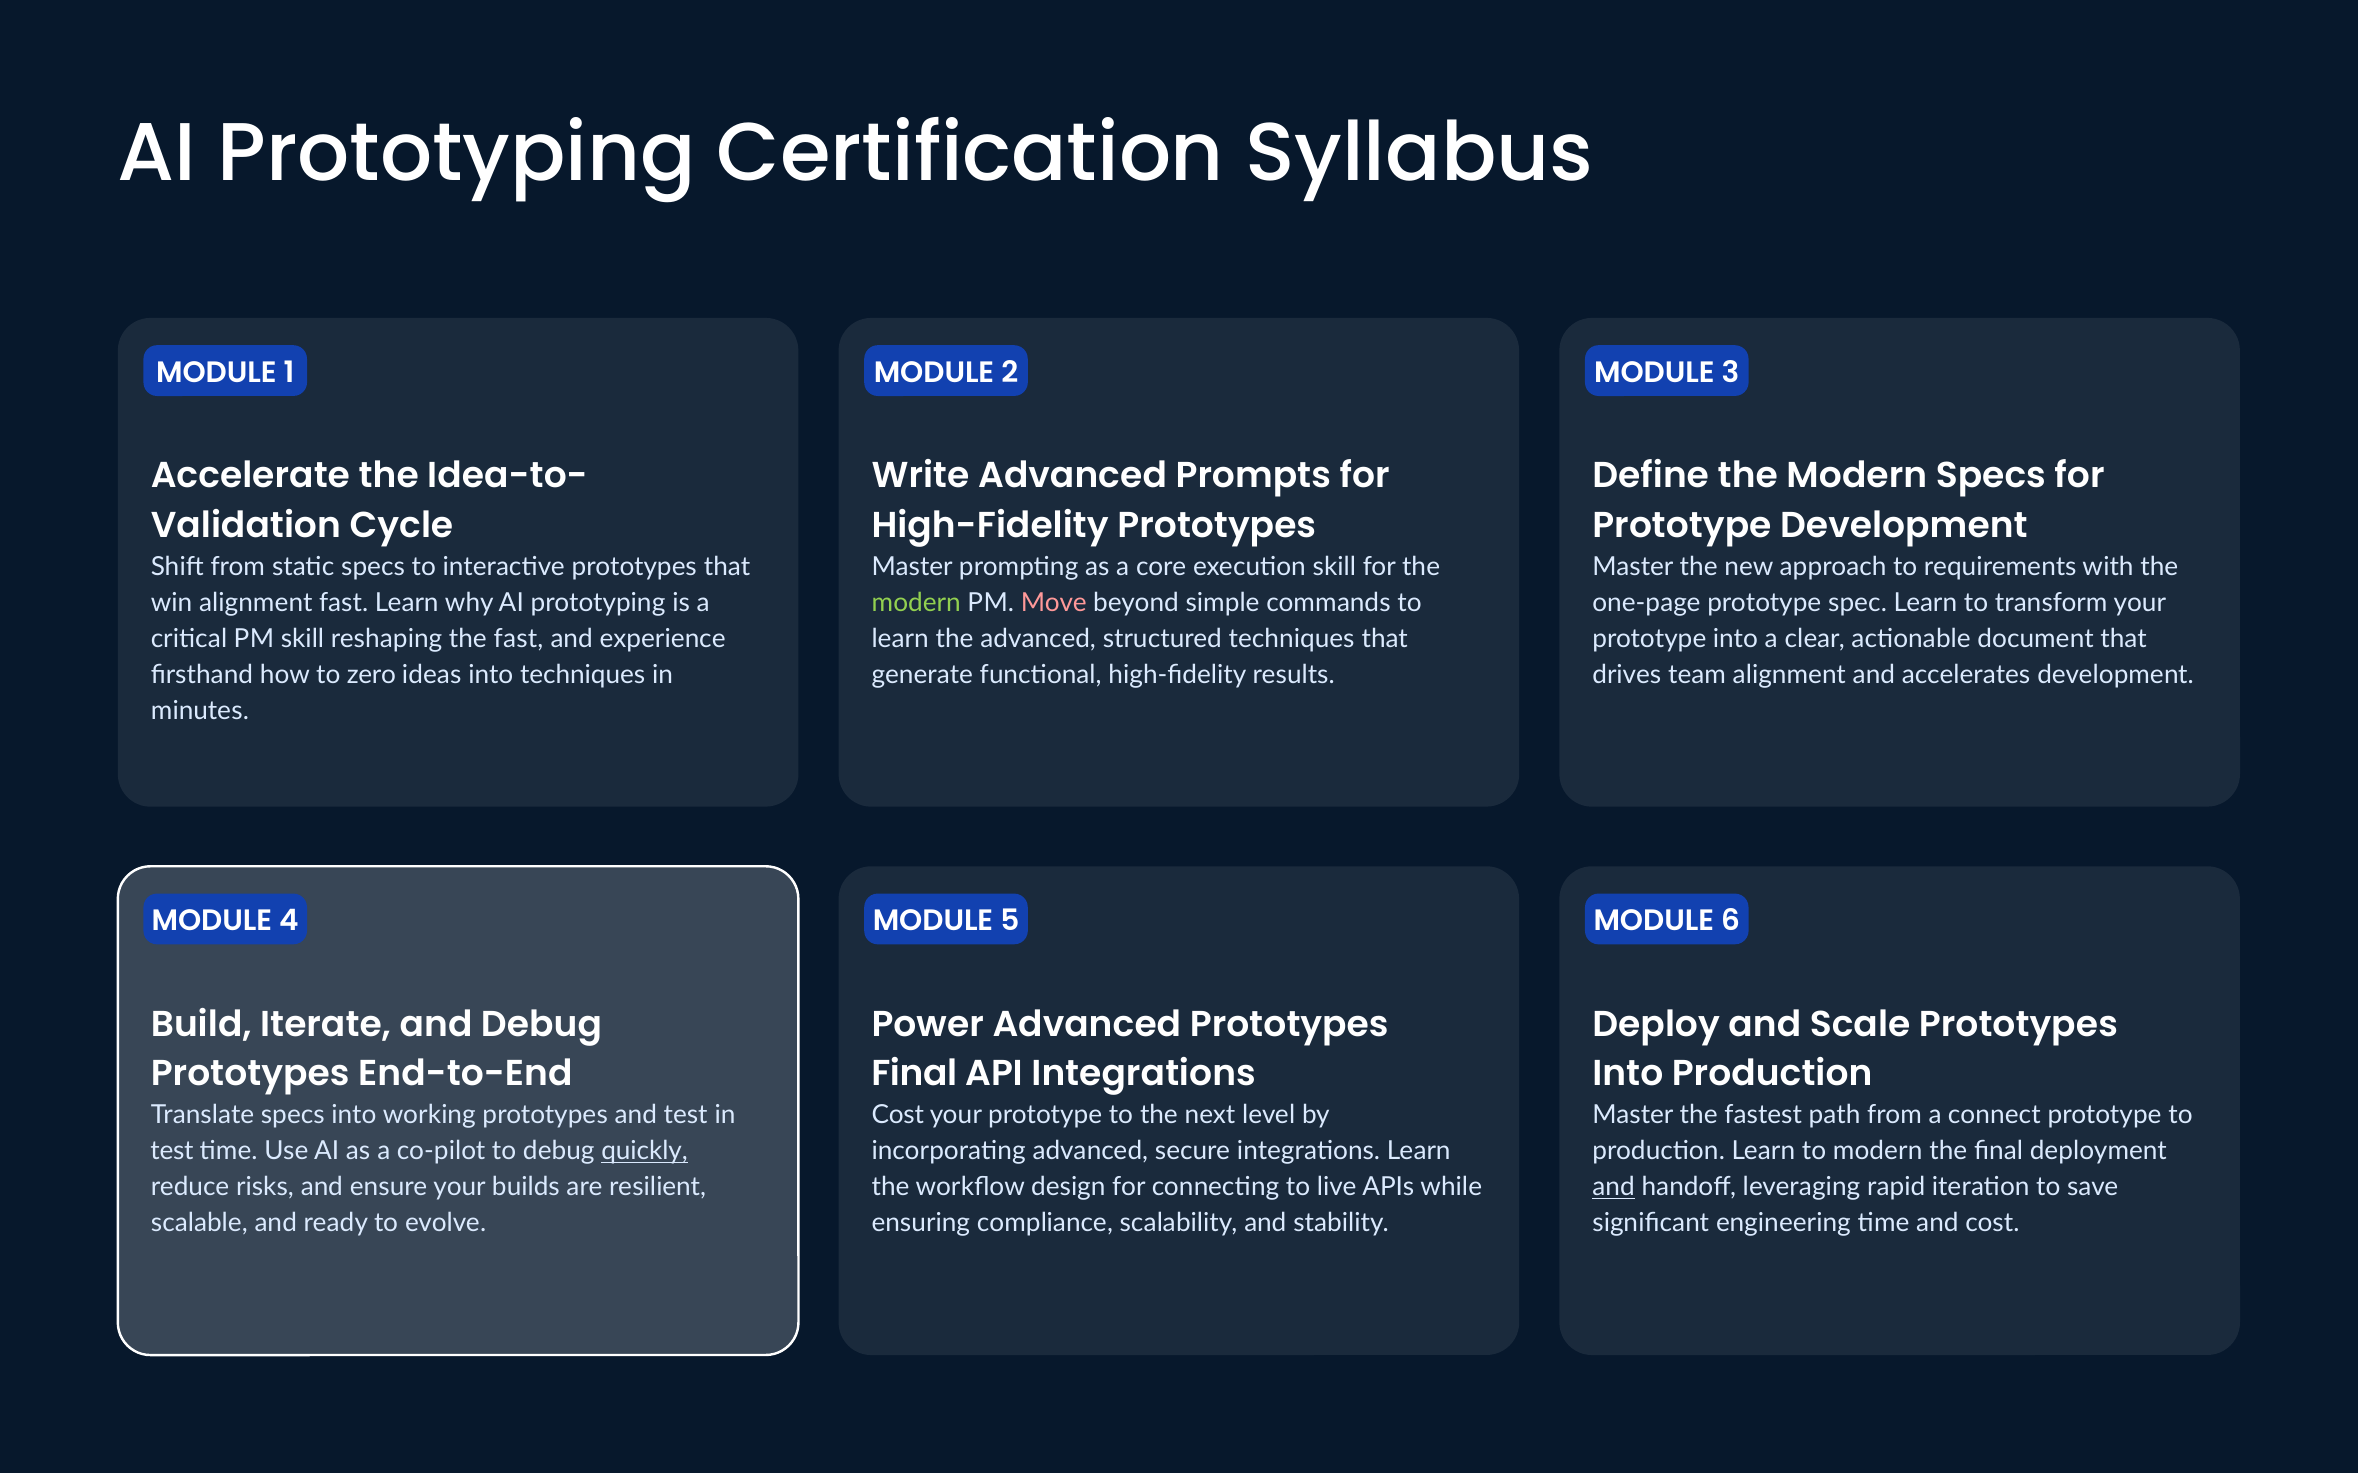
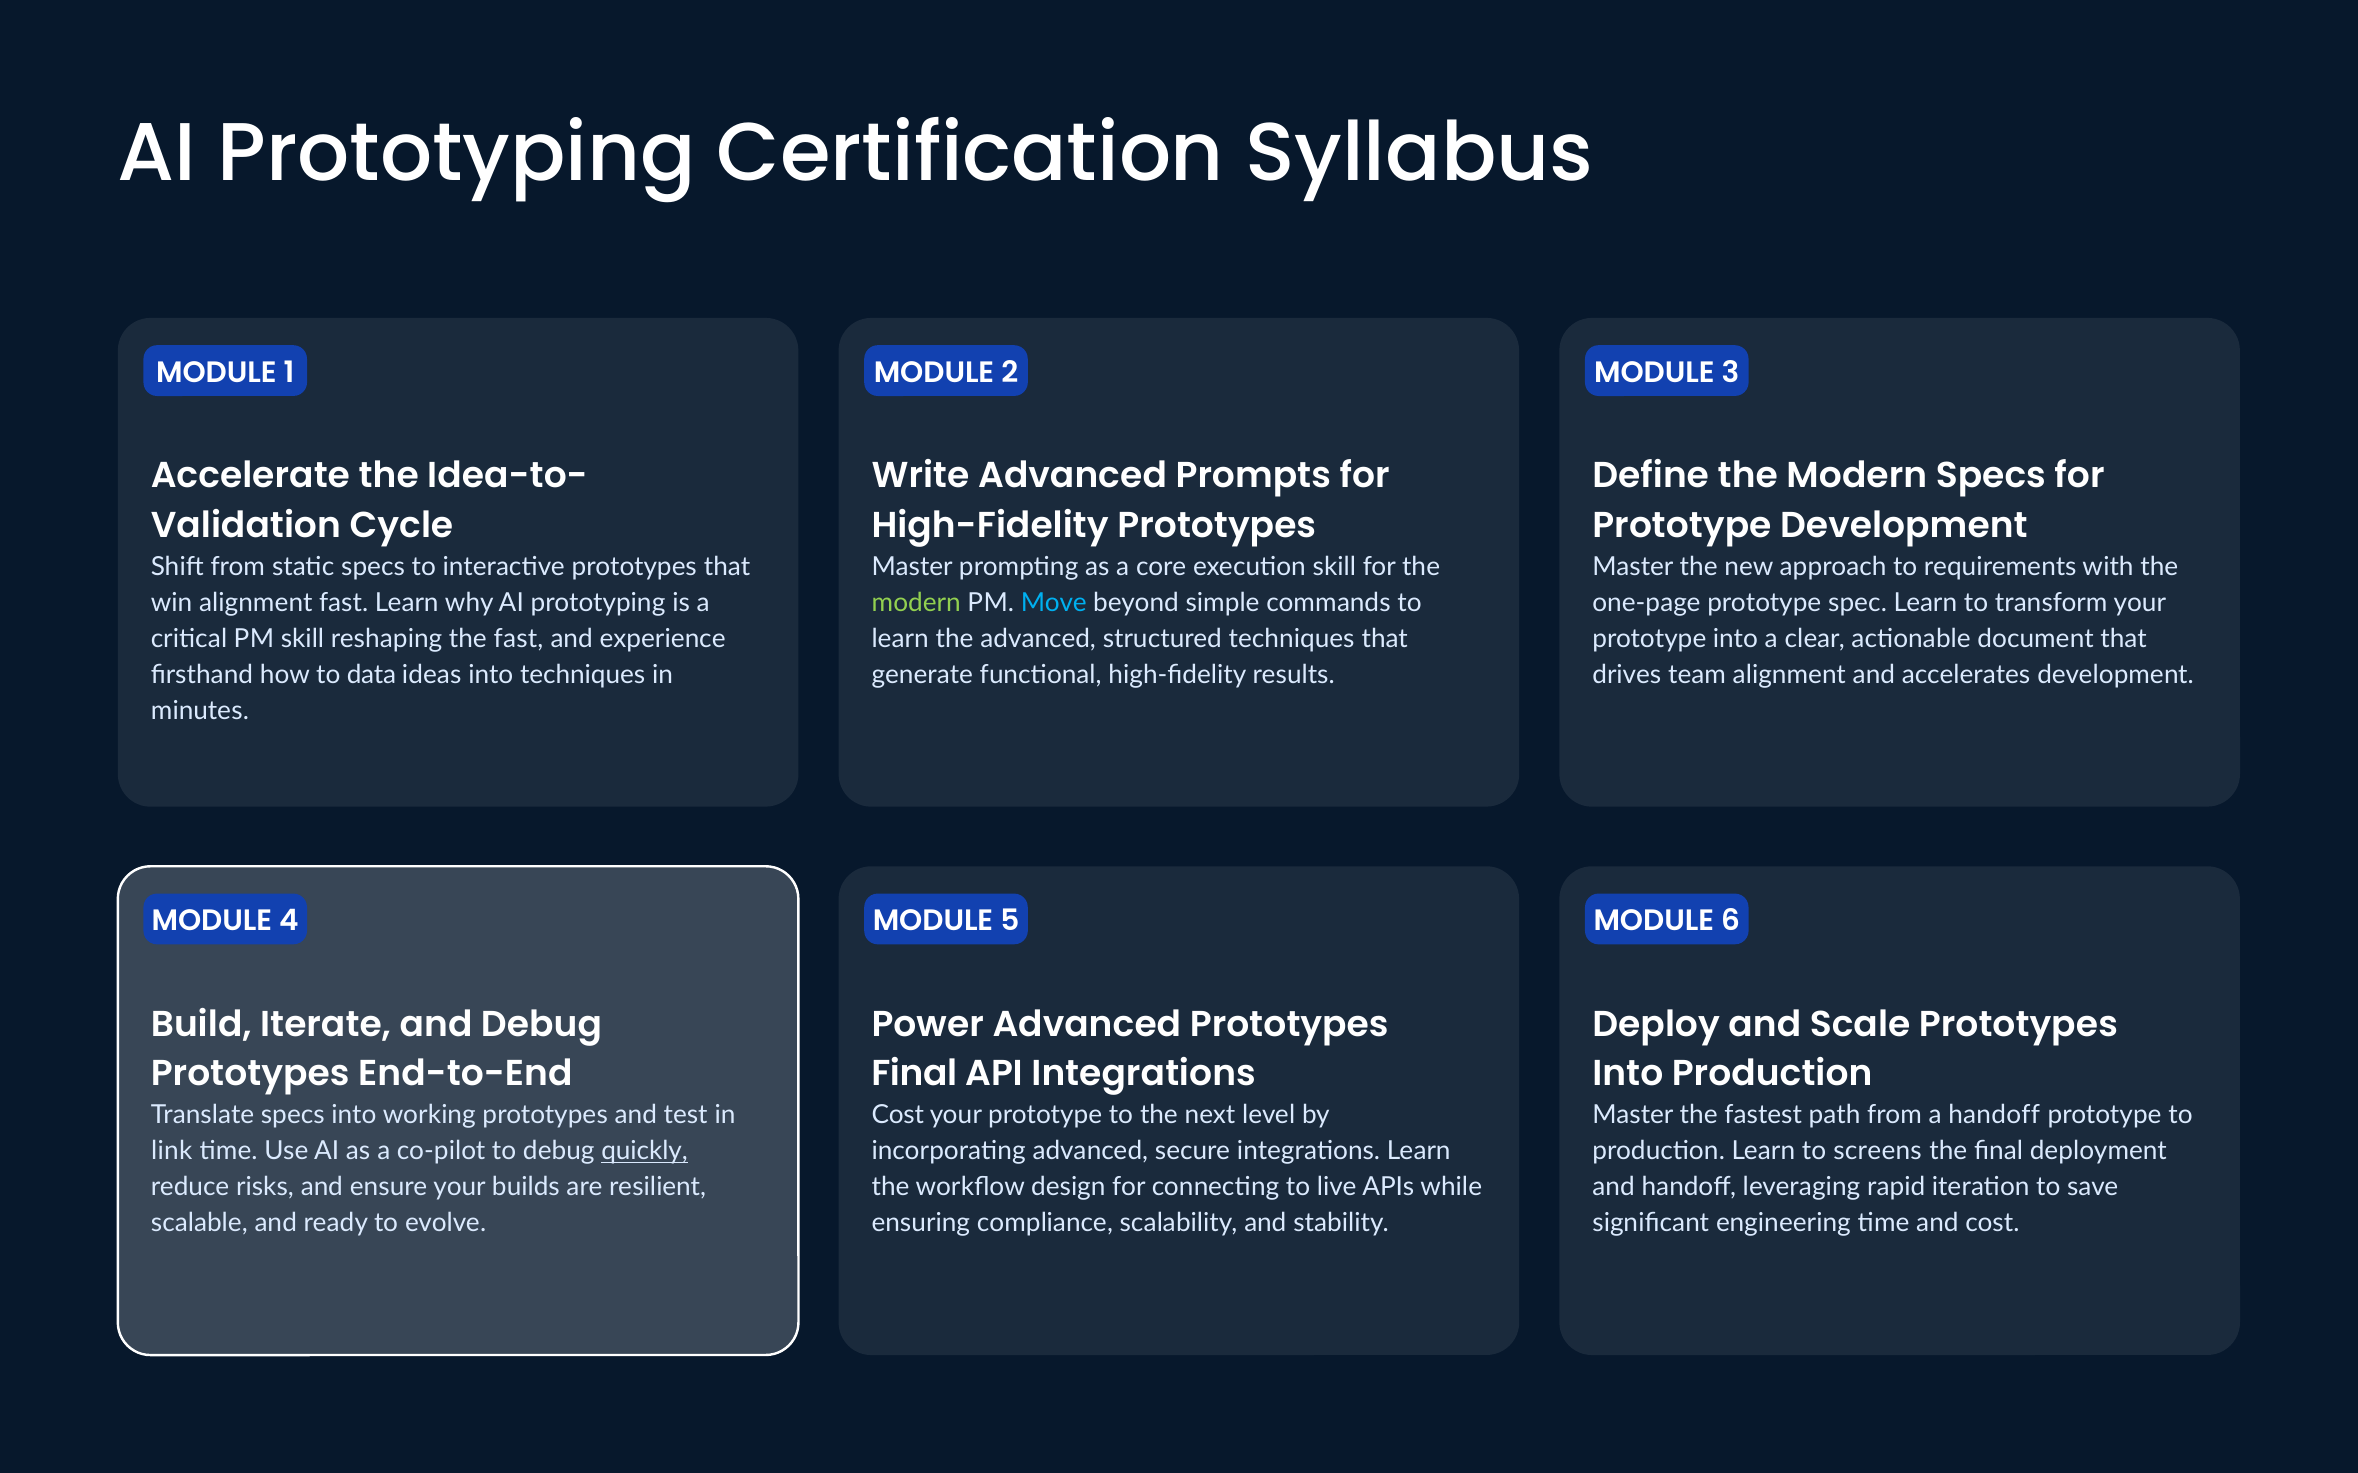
Move colour: pink -> light blue
zero: zero -> data
a connect: connect -> handoff
test at (172, 1152): test -> link
to modern: modern -> screens
and at (1614, 1188) underline: present -> none
